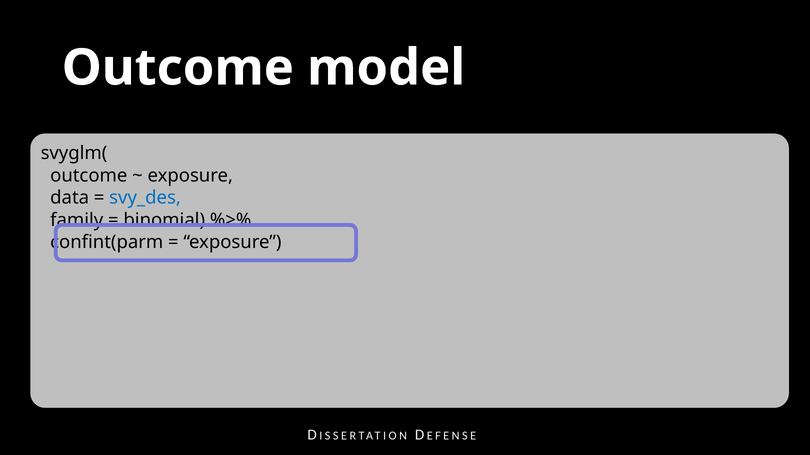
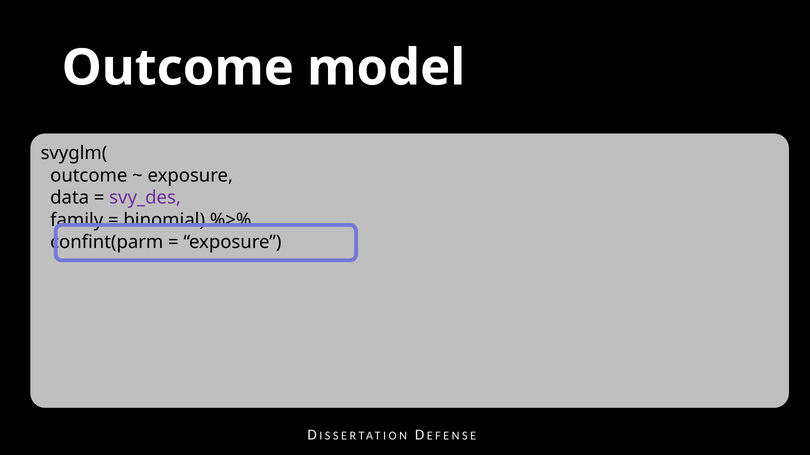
svy_des colour: blue -> purple
